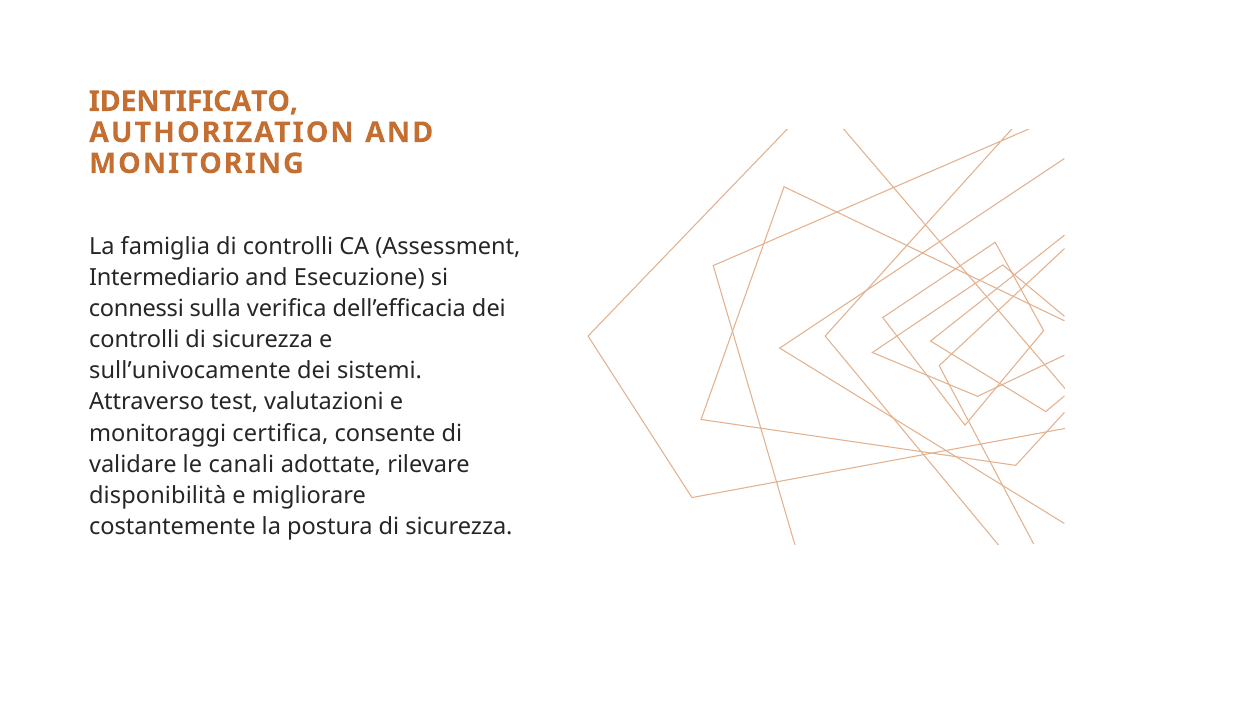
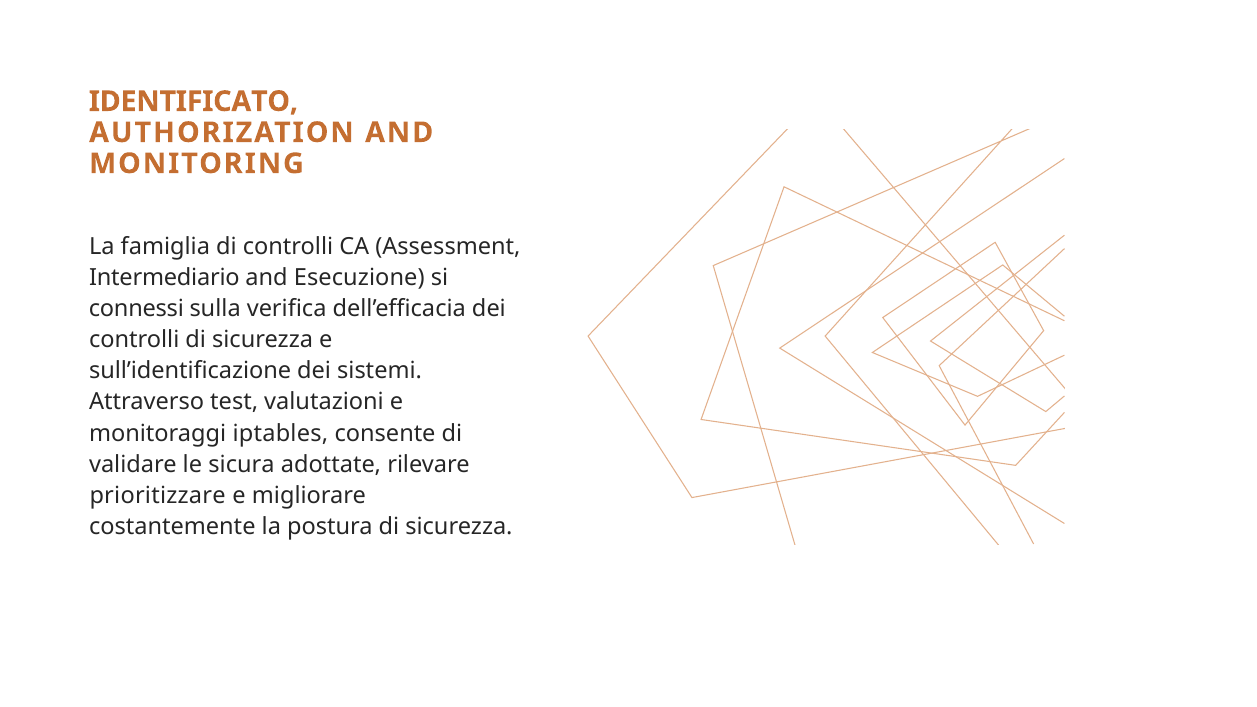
sull’univocamente: sull’univocamente -> sull’identificazione
certifica: certifica -> iptables
canali: canali -> sicura
disponibilità: disponibilità -> prioritizzare
